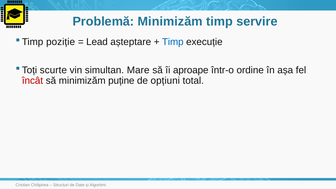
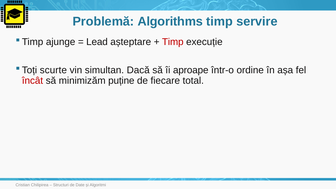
Problemă Minimizăm: Minimizăm -> Algorithms
poziție: poziție -> ajunge
Timp at (173, 42) colour: blue -> red
Mare: Mare -> Dacă
opțiuni: opțiuni -> fiecare
